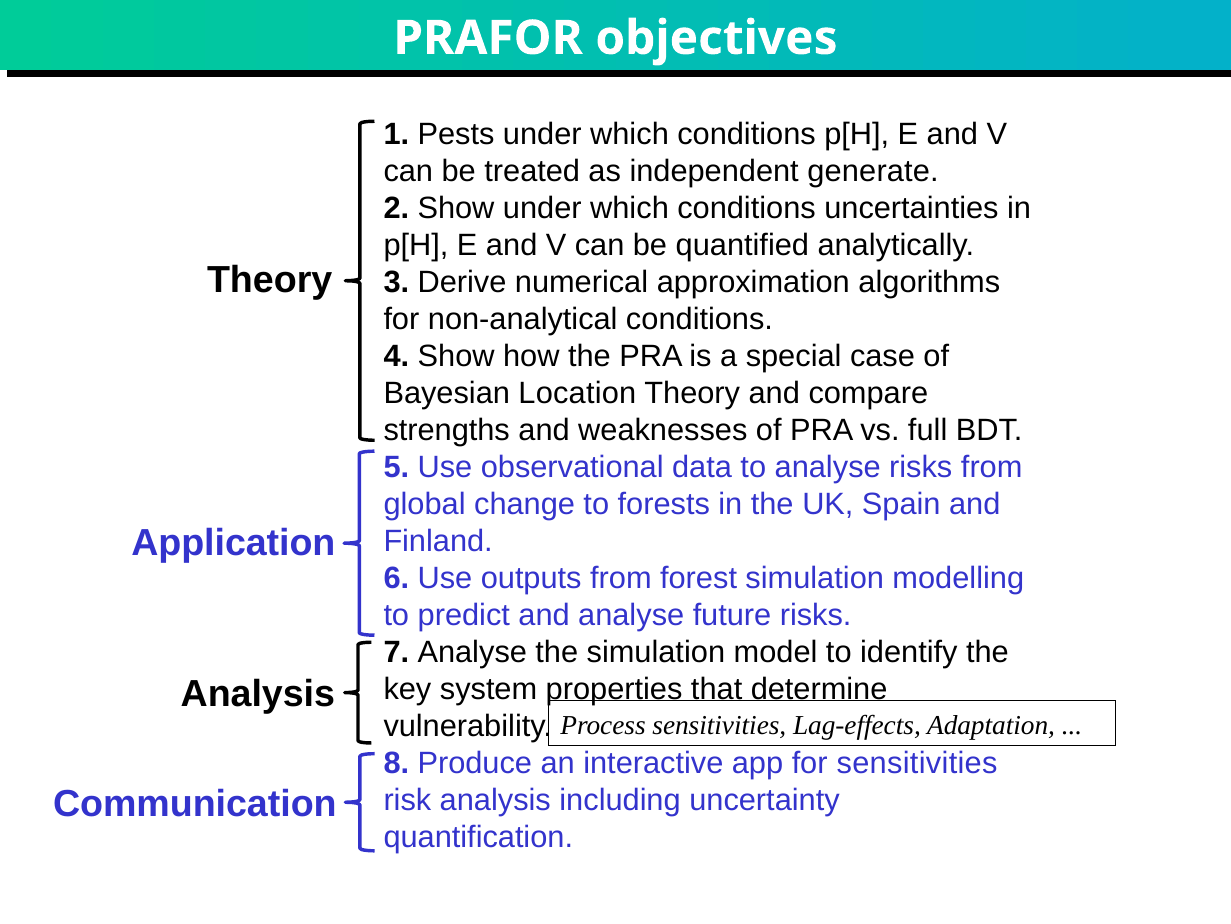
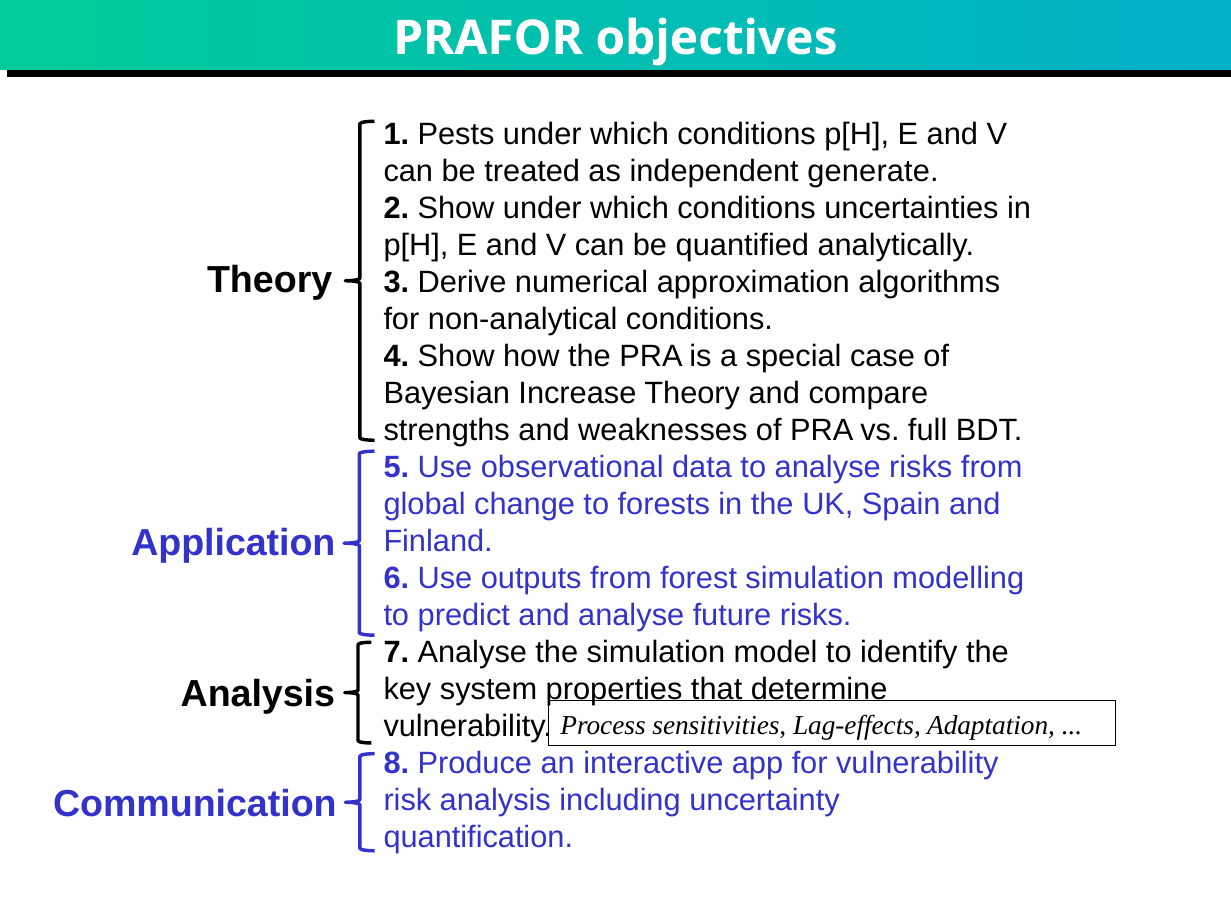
Location: Location -> Increase
for sensitivities: sensitivities -> vulnerability
